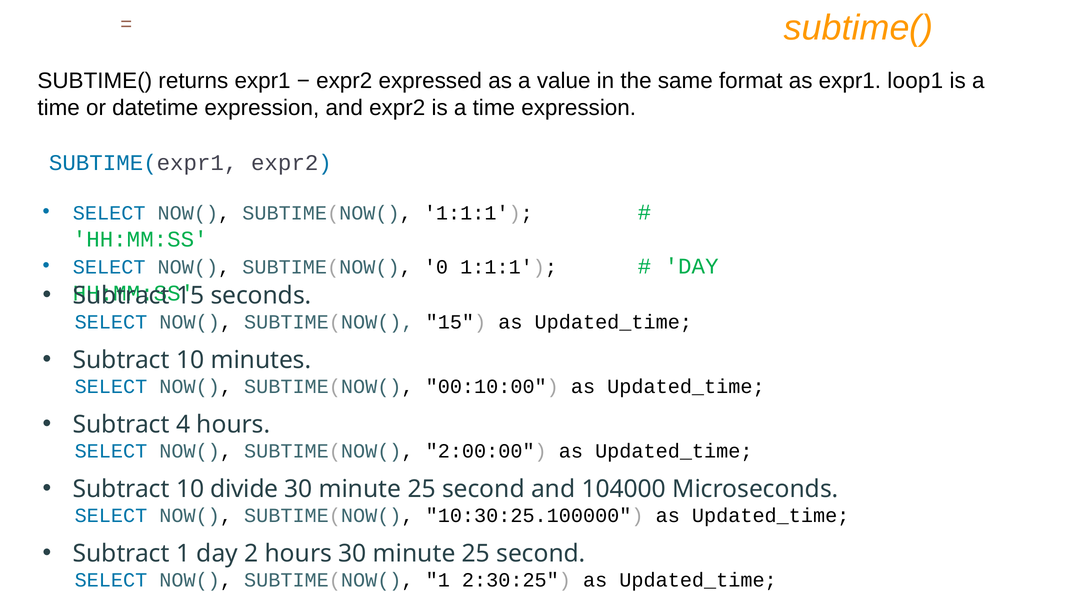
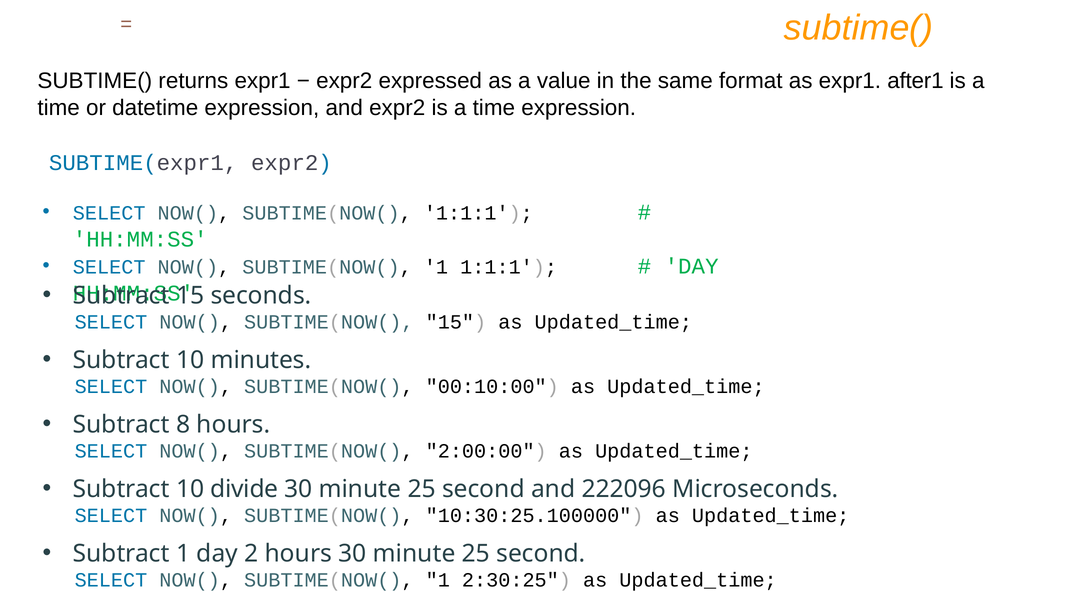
loop1: loop1 -> after1
0 at (436, 267): 0 -> 1
4: 4 -> 8
104000: 104000 -> 222096
